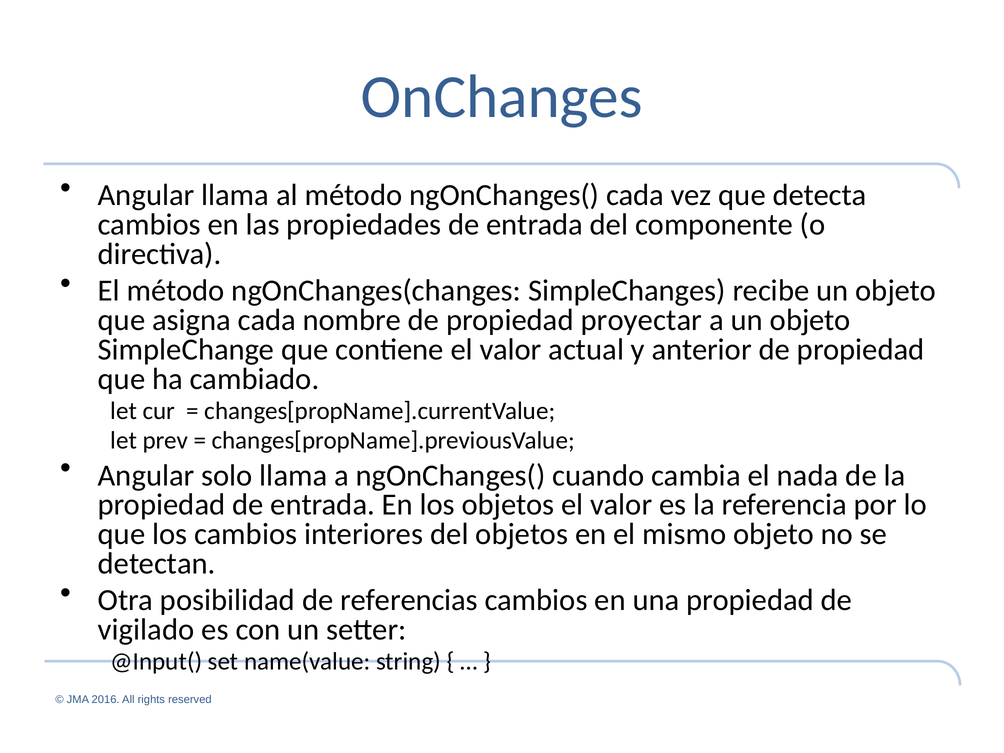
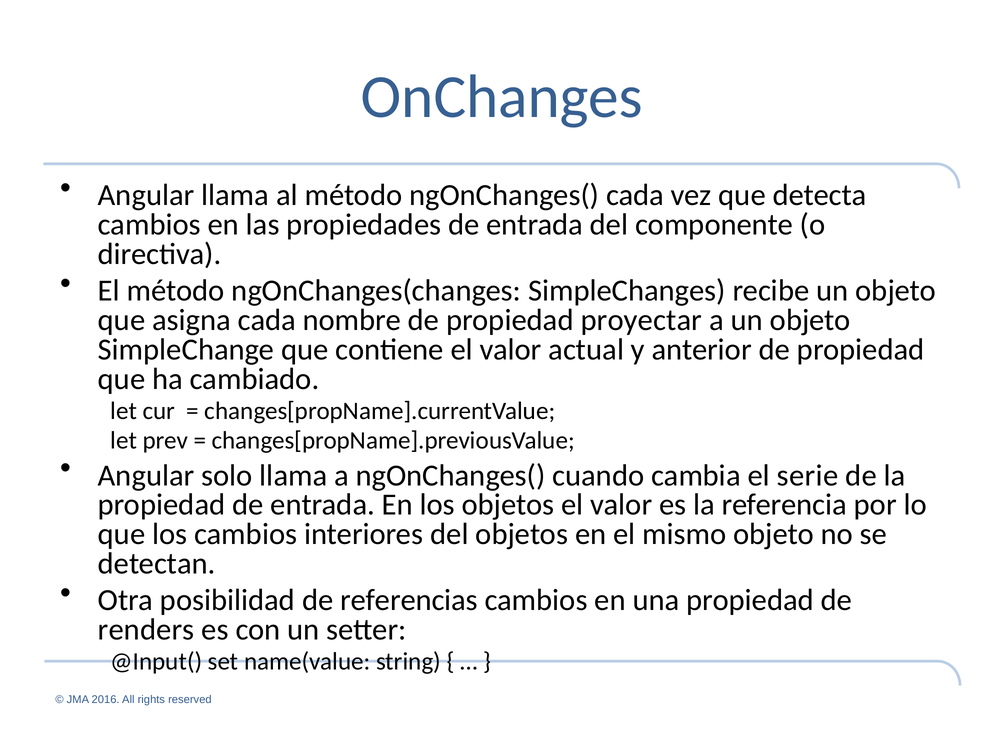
nada: nada -> serie
vigilado: vigilado -> renders
